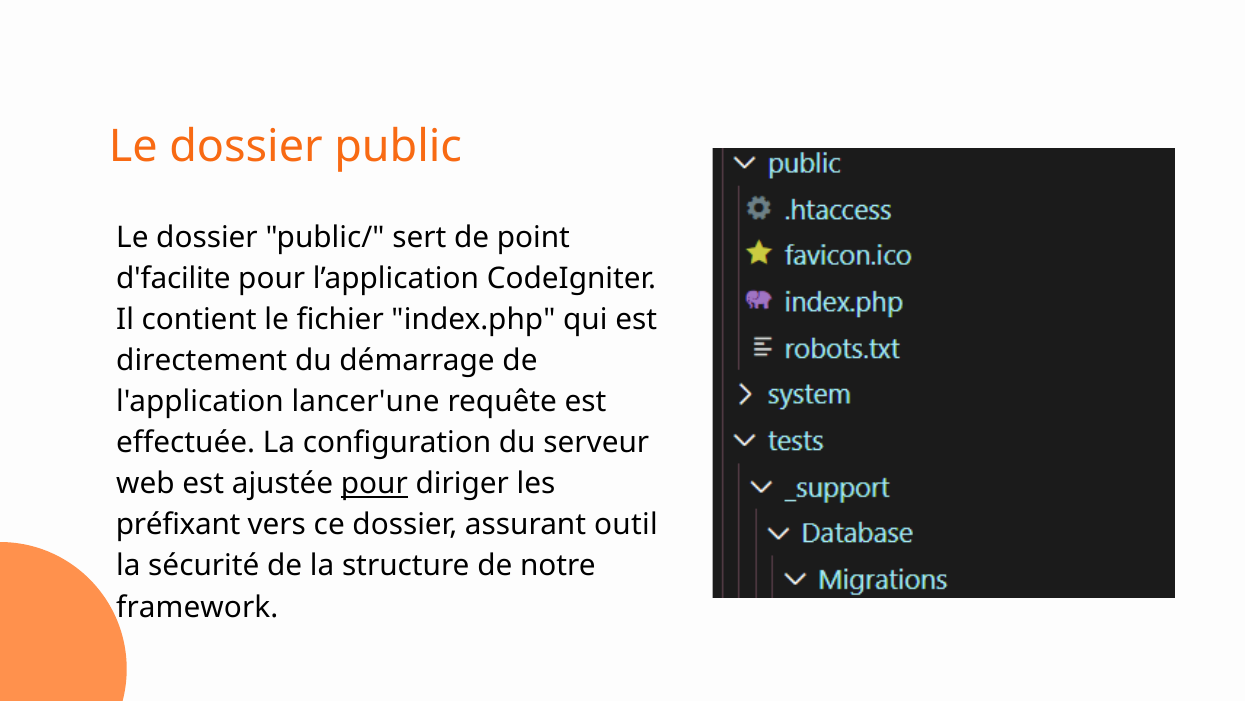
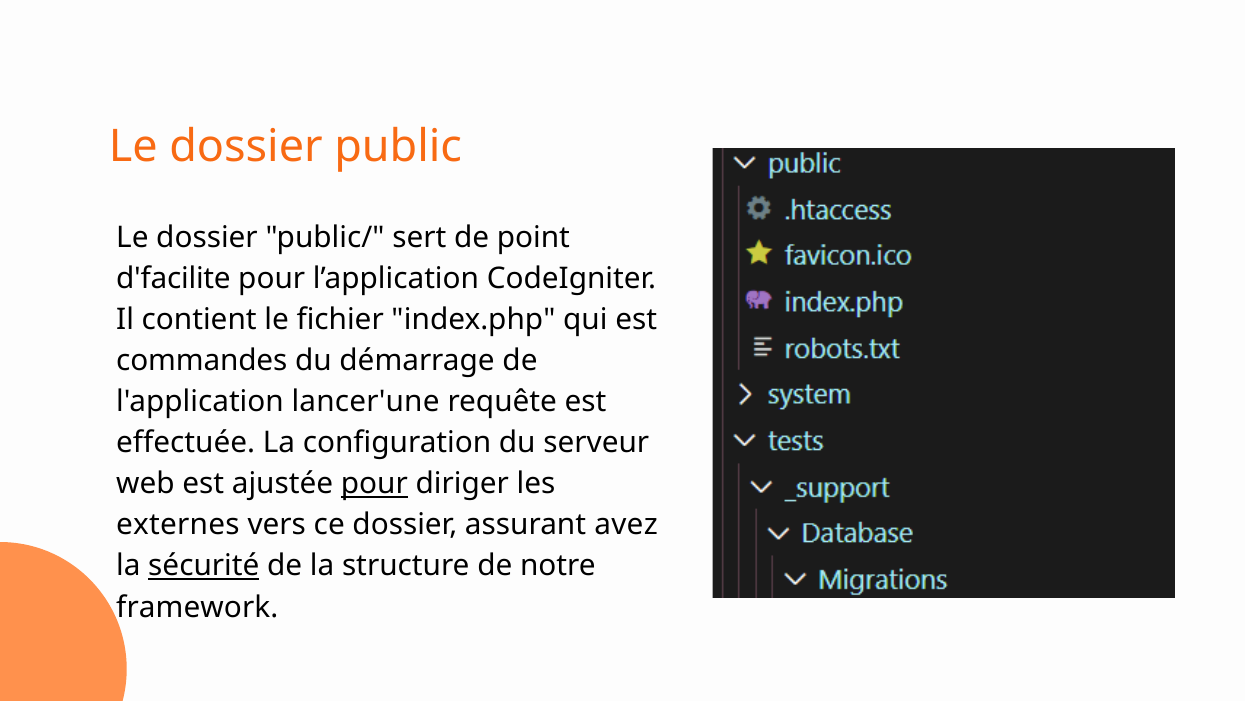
directement: directement -> commandes
préfixant: préfixant -> externes
outil: outil -> avez
sécurité underline: none -> present
